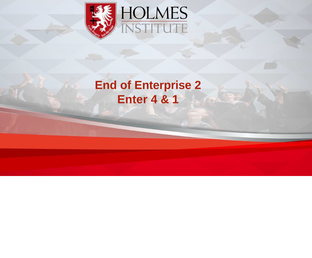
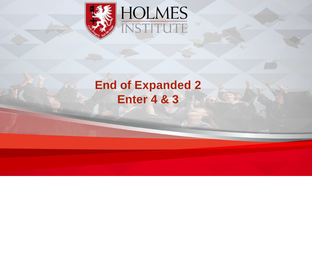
Enterprise: Enterprise -> Expanded
1: 1 -> 3
